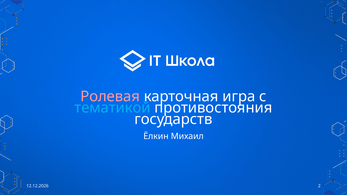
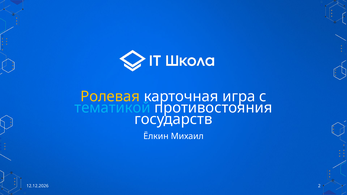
Ролевая colour: pink -> yellow
